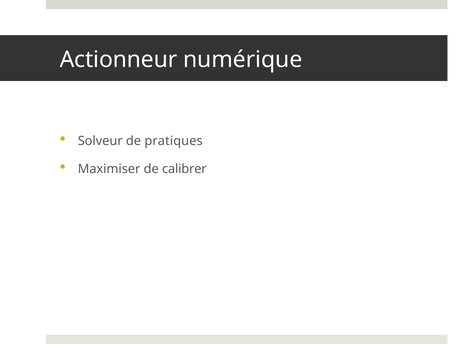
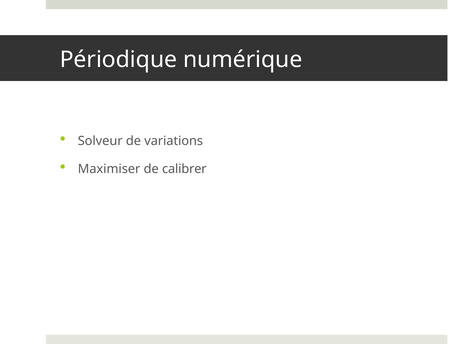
Actionneur: Actionneur -> Périodique
pratiques: pratiques -> variations
